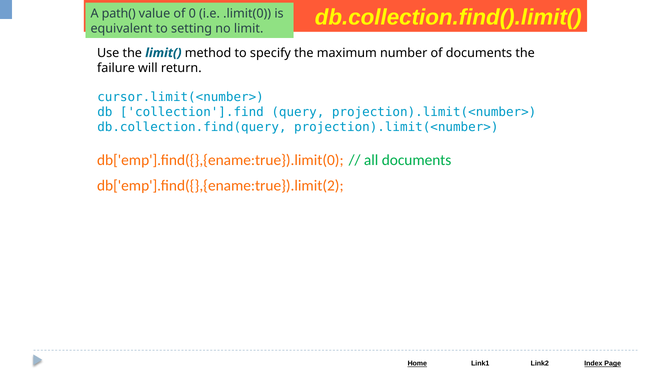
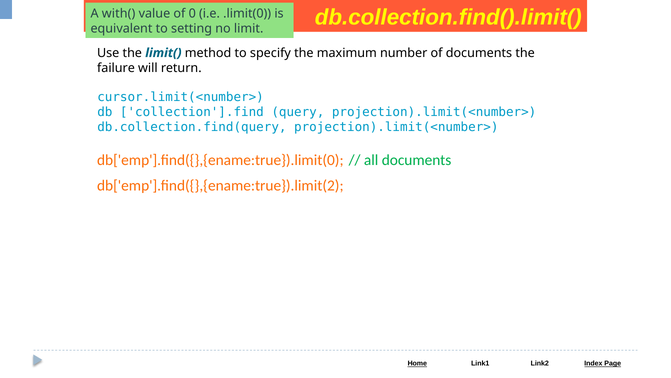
path(: path( -> with(
